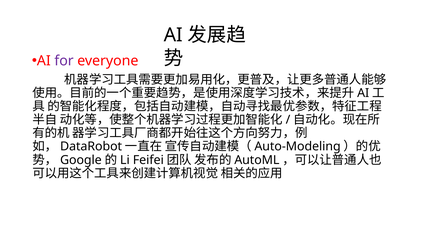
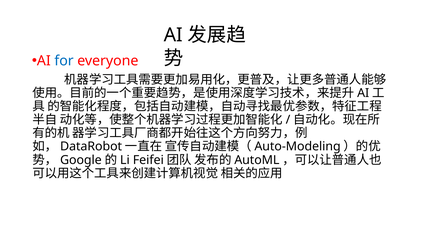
for colour: purple -> blue
